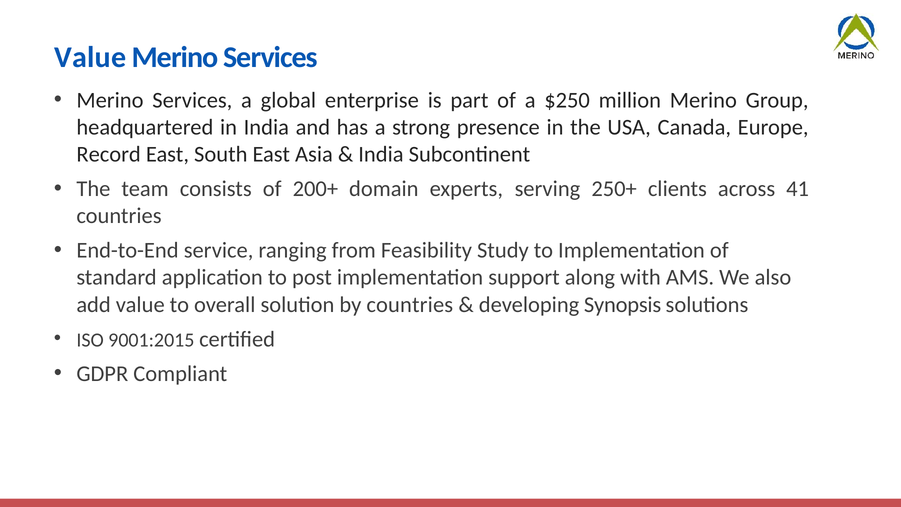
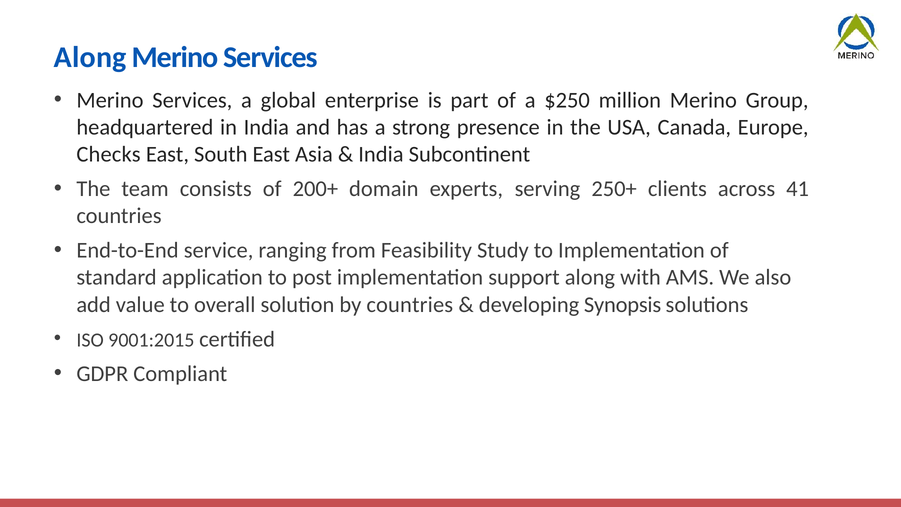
Value at (90, 58): Value -> Along
Record: Record -> Checks
